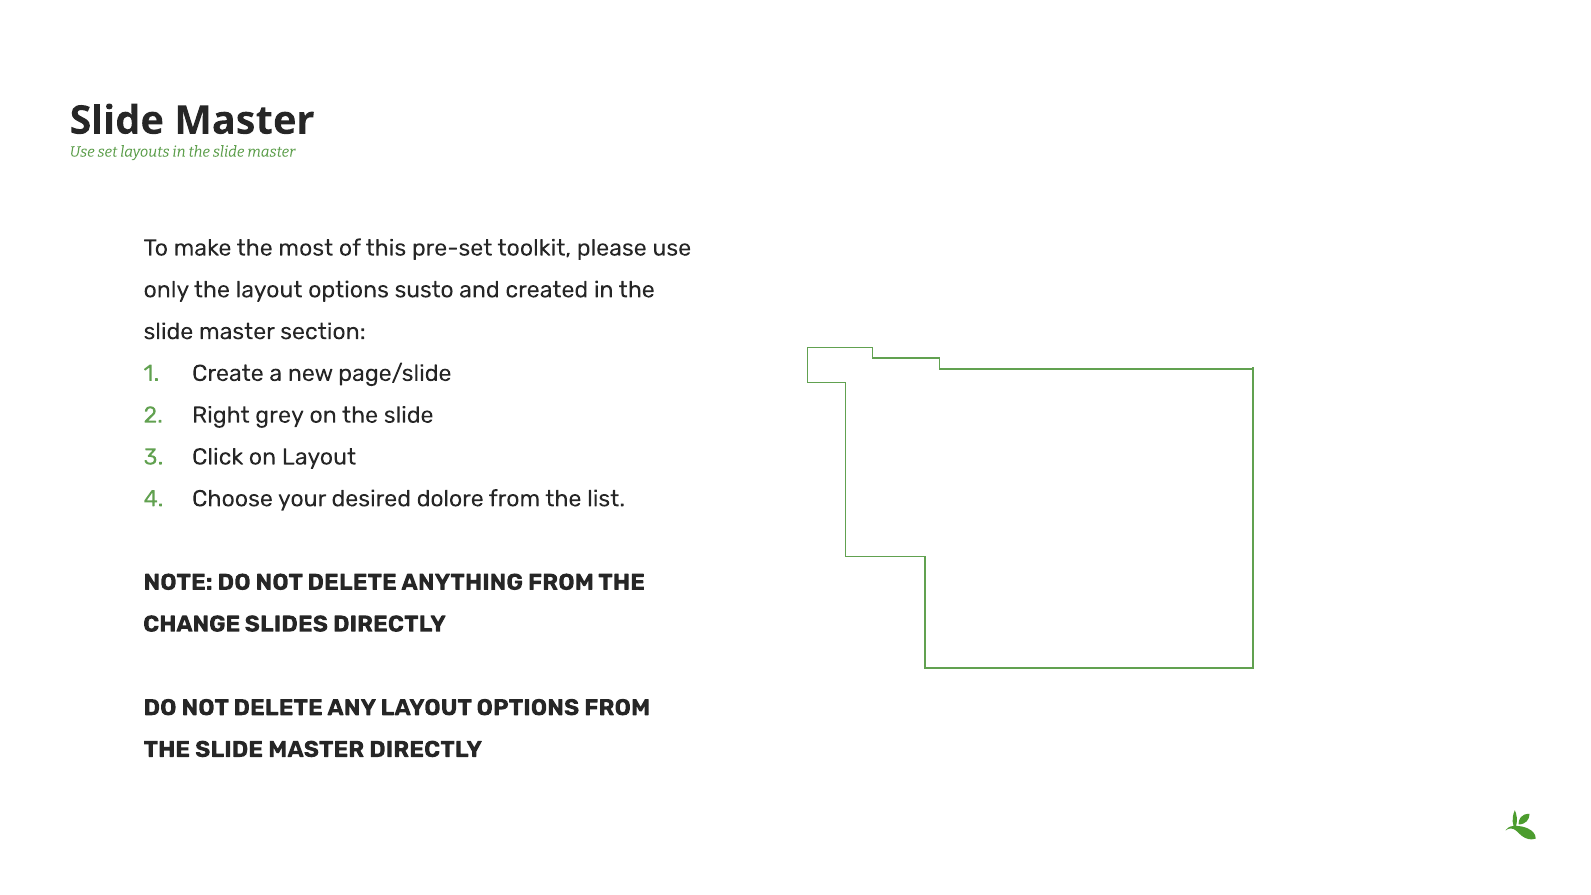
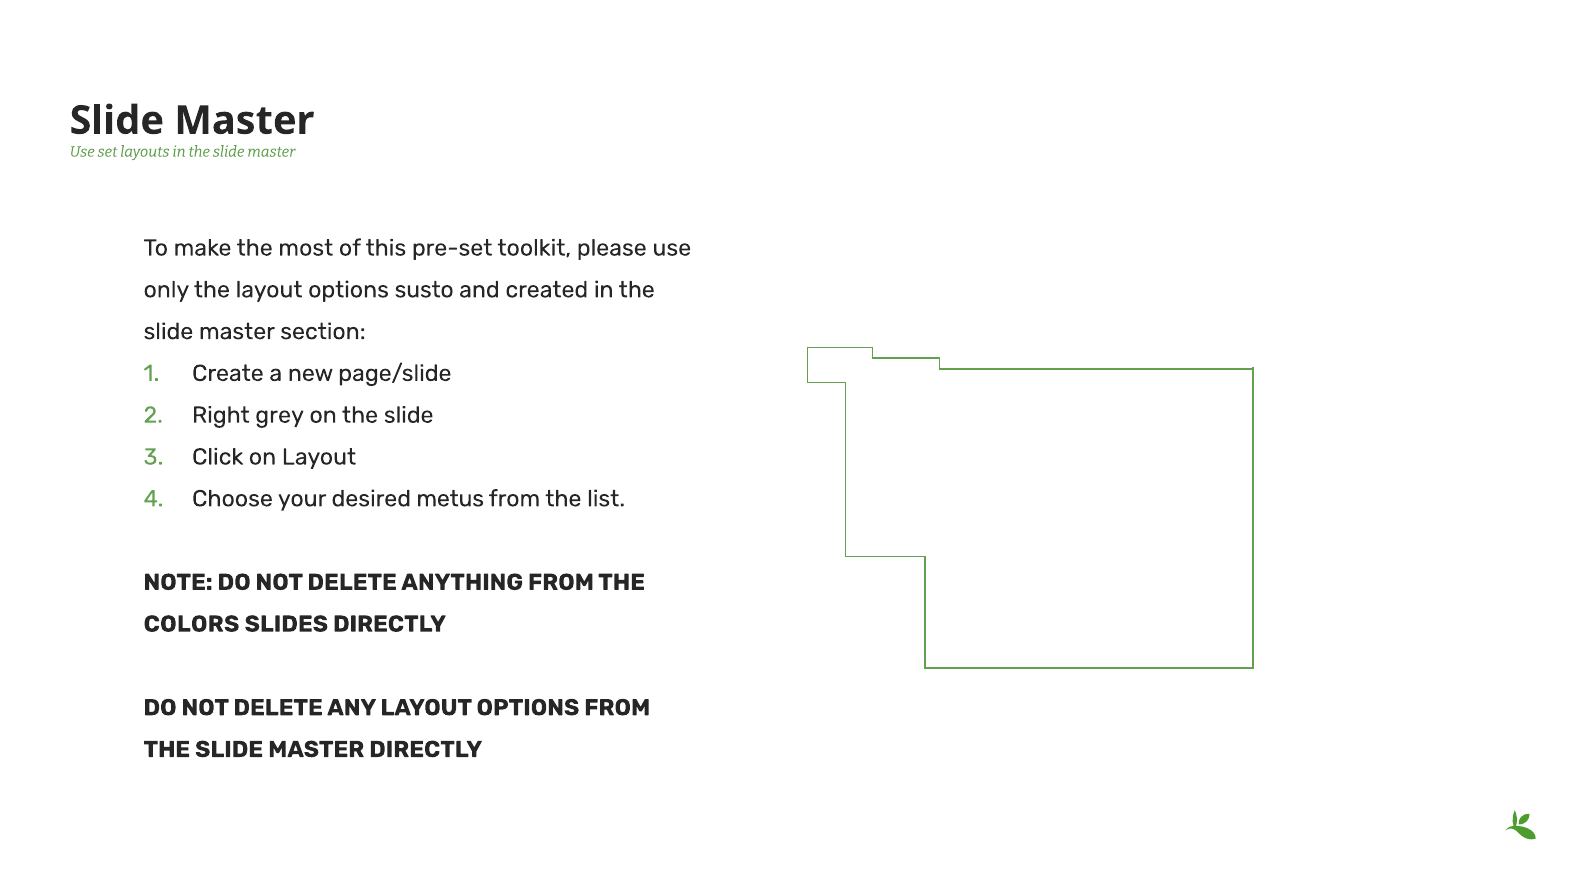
dolore: dolore -> metus
CHANGE: CHANGE -> COLORS
